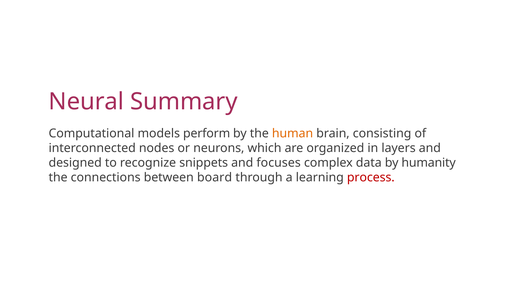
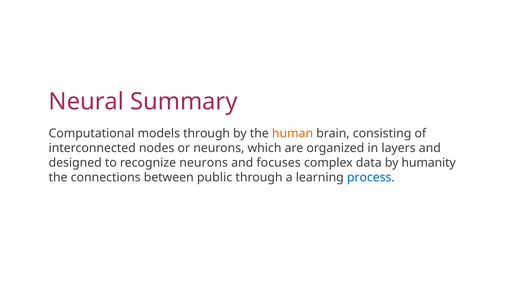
models perform: perform -> through
recognize snippets: snippets -> neurons
board: board -> public
process colour: red -> blue
